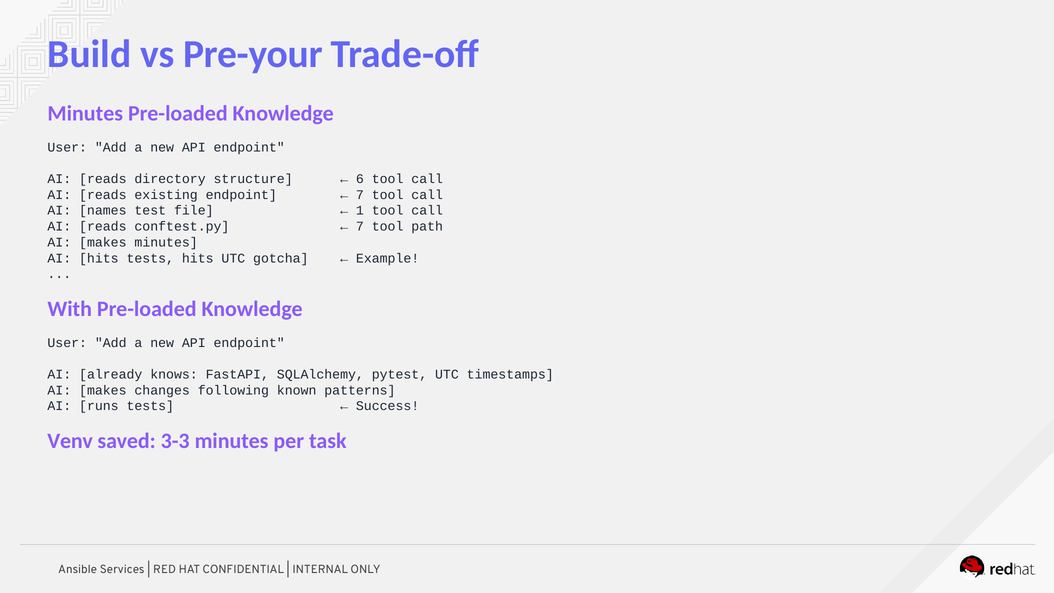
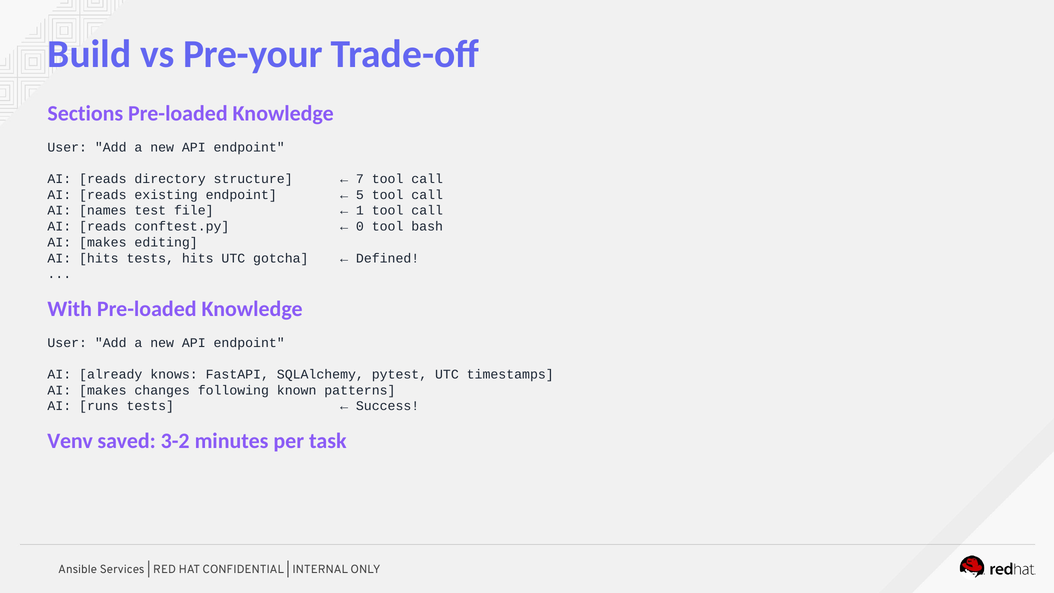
Minutes at (85, 114): Minutes -> Sections
6: 6 -> 7
7 at (360, 195): 7 -> 5
7 at (360, 226): 7 -> 0
path: path -> bash
makes minutes: minutes -> editing
Example: Example -> Defined
3-3: 3-3 -> 3-2
